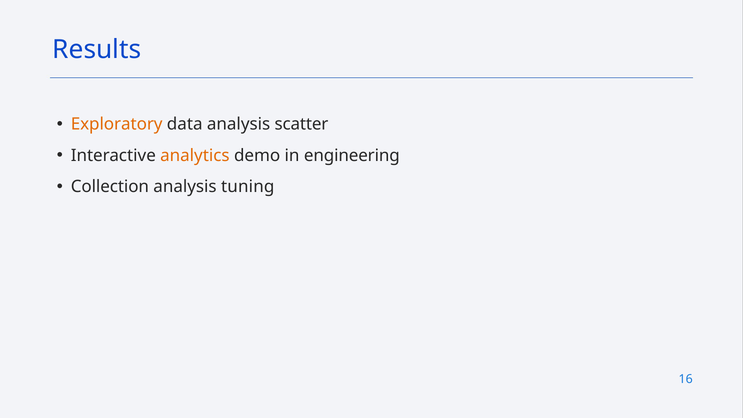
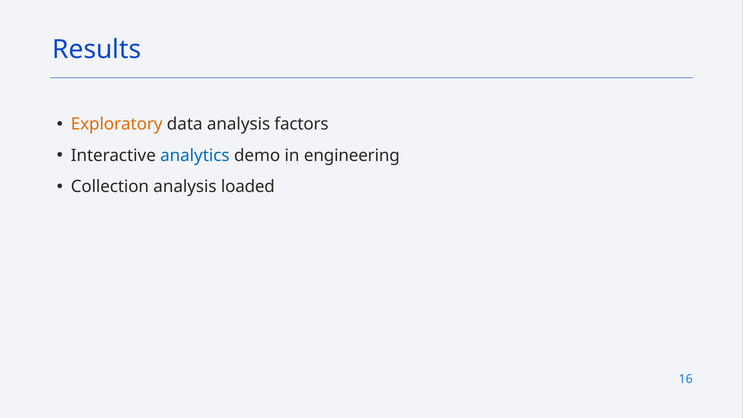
scatter: scatter -> factors
analytics colour: orange -> blue
tuning: tuning -> loaded
